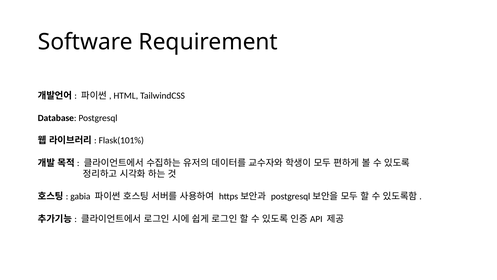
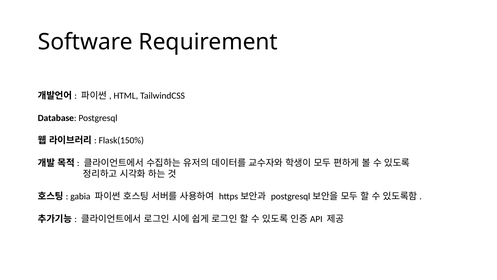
Flask(101%: Flask(101% -> Flask(150%
